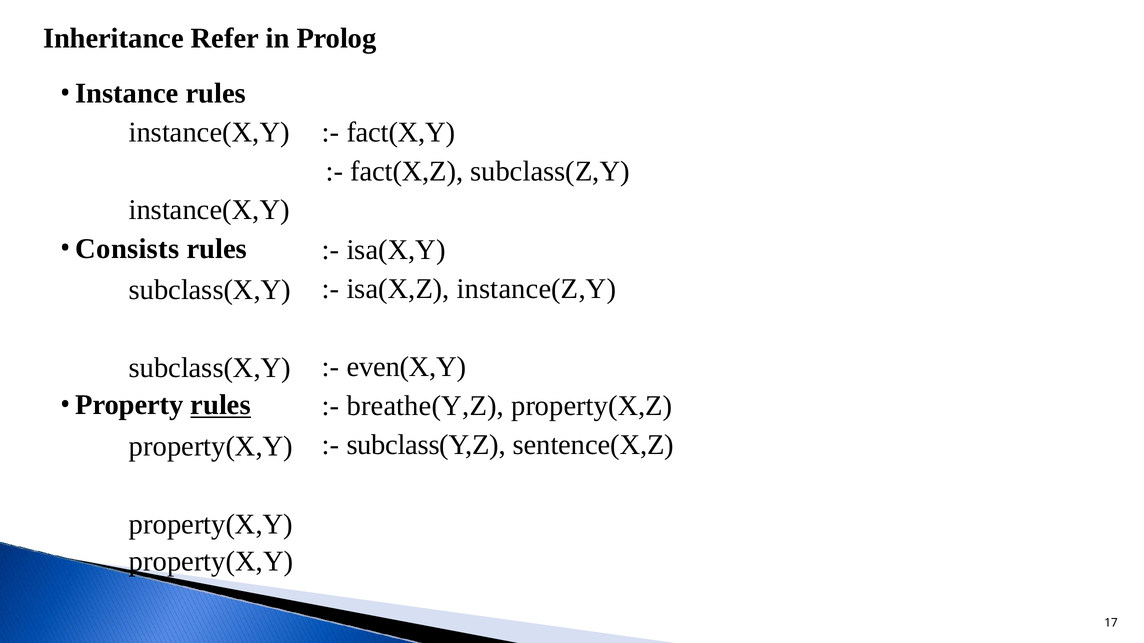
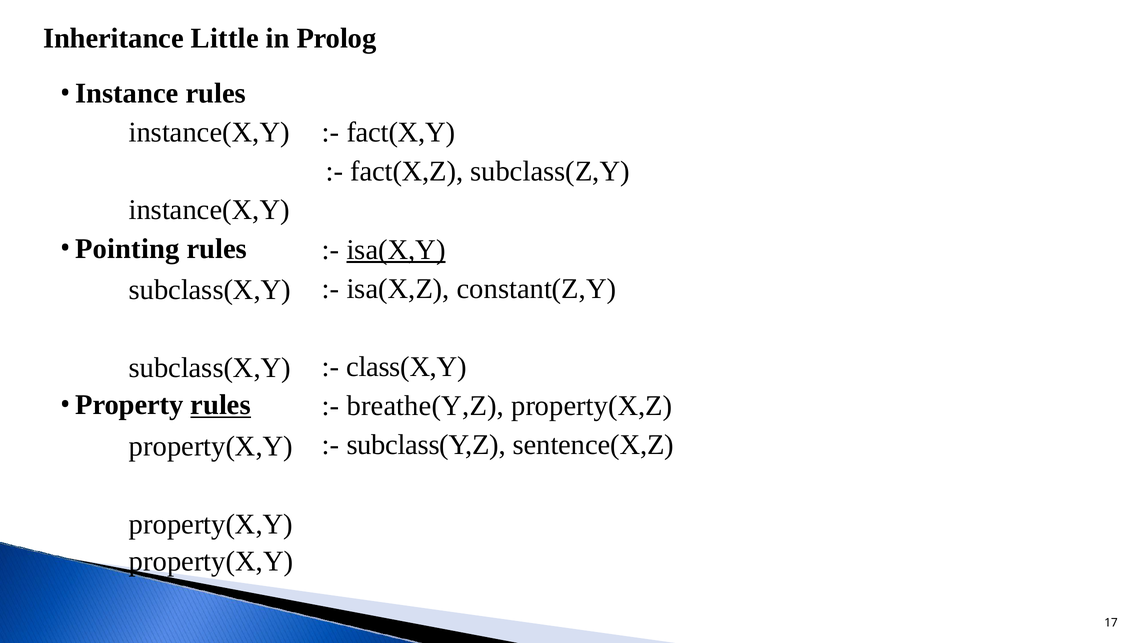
Refer: Refer -> Little
isa(X,Y underline: none -> present
Consists: Consists -> Pointing
instance(Z,Y: instance(Z,Y -> constant(Z,Y
even(X,Y: even(X,Y -> class(X,Y
